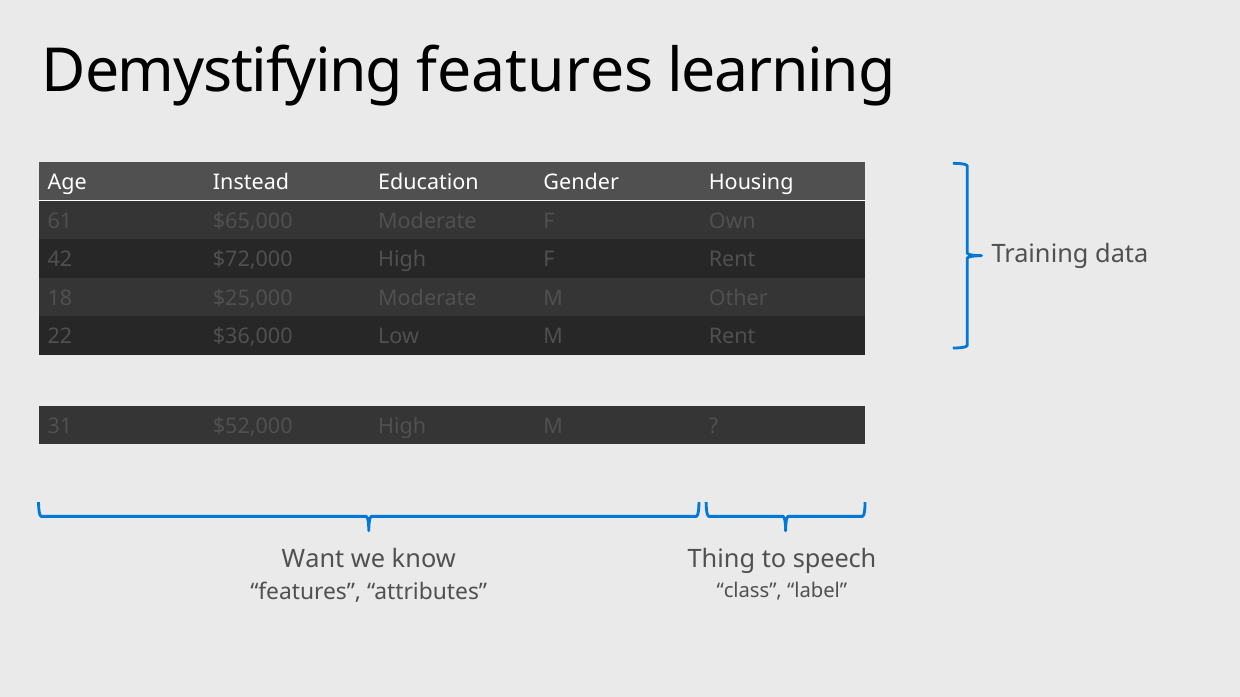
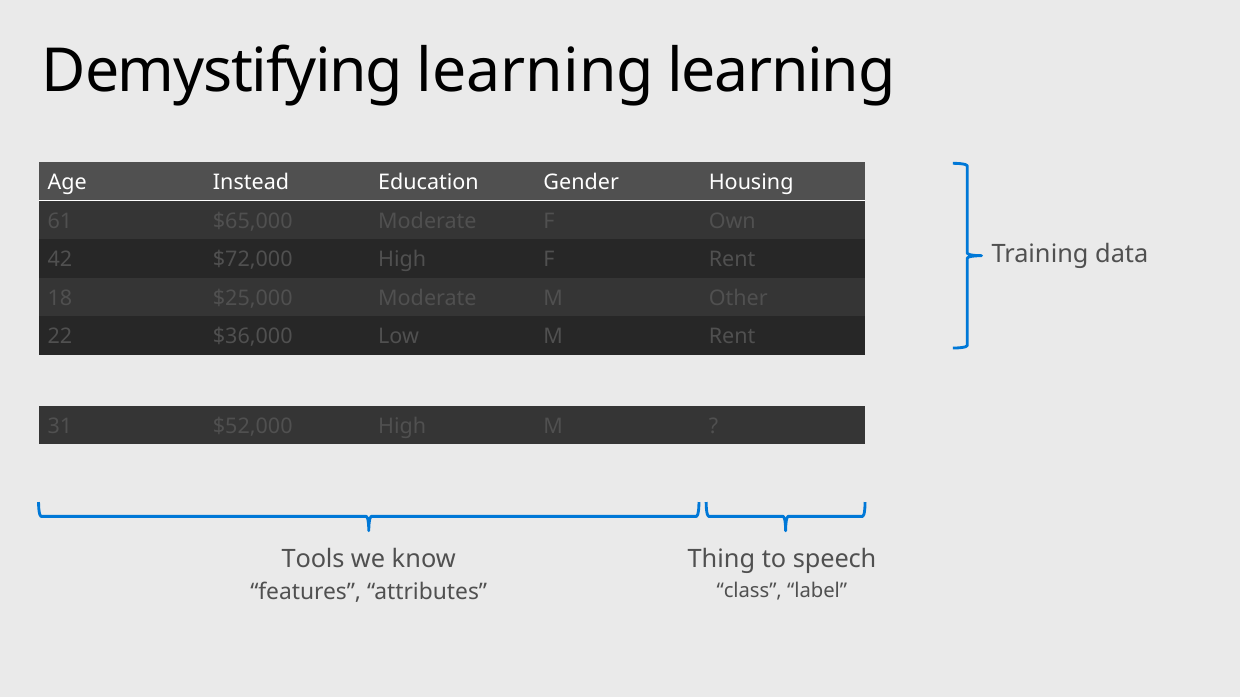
Demystifying features: features -> learning
Want: Want -> Tools
